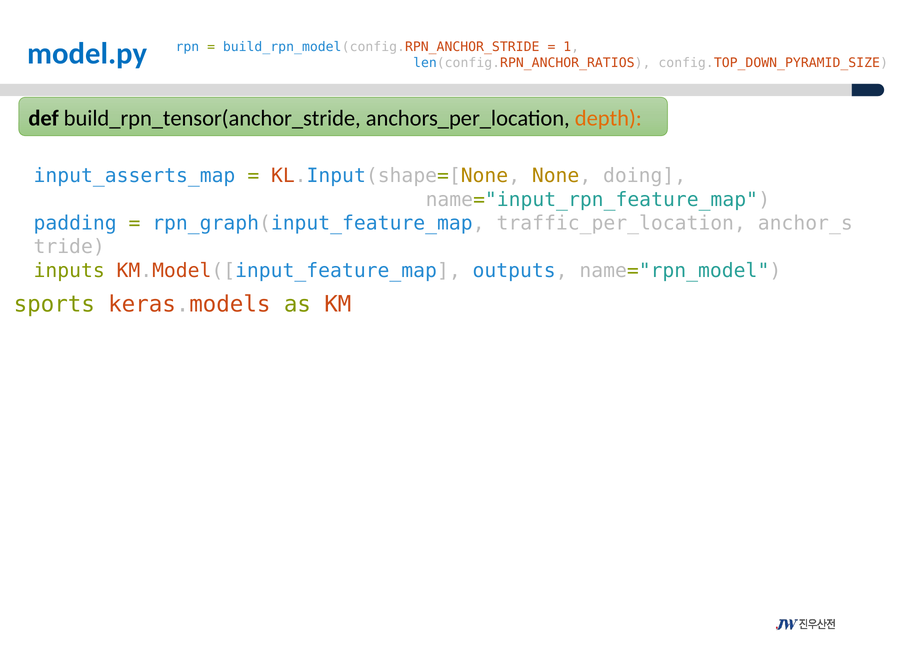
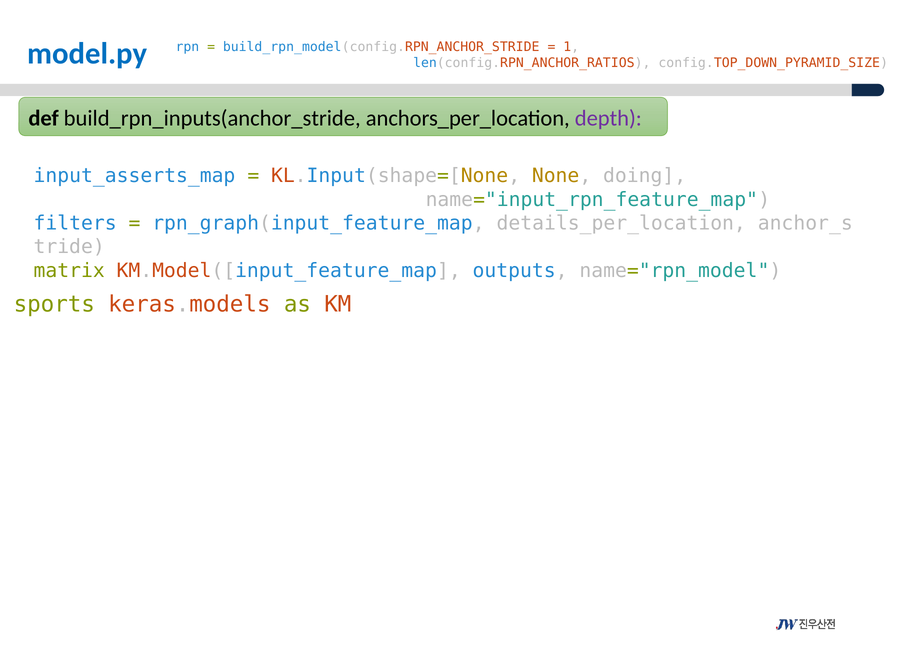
build_rpn_tensor(anchor_stride: build_rpn_tensor(anchor_stride -> build_rpn_inputs(anchor_stride
depth colour: orange -> purple
padding: padding -> filters
traffic_per_location: traffic_per_location -> details_per_location
inputs: inputs -> matrix
